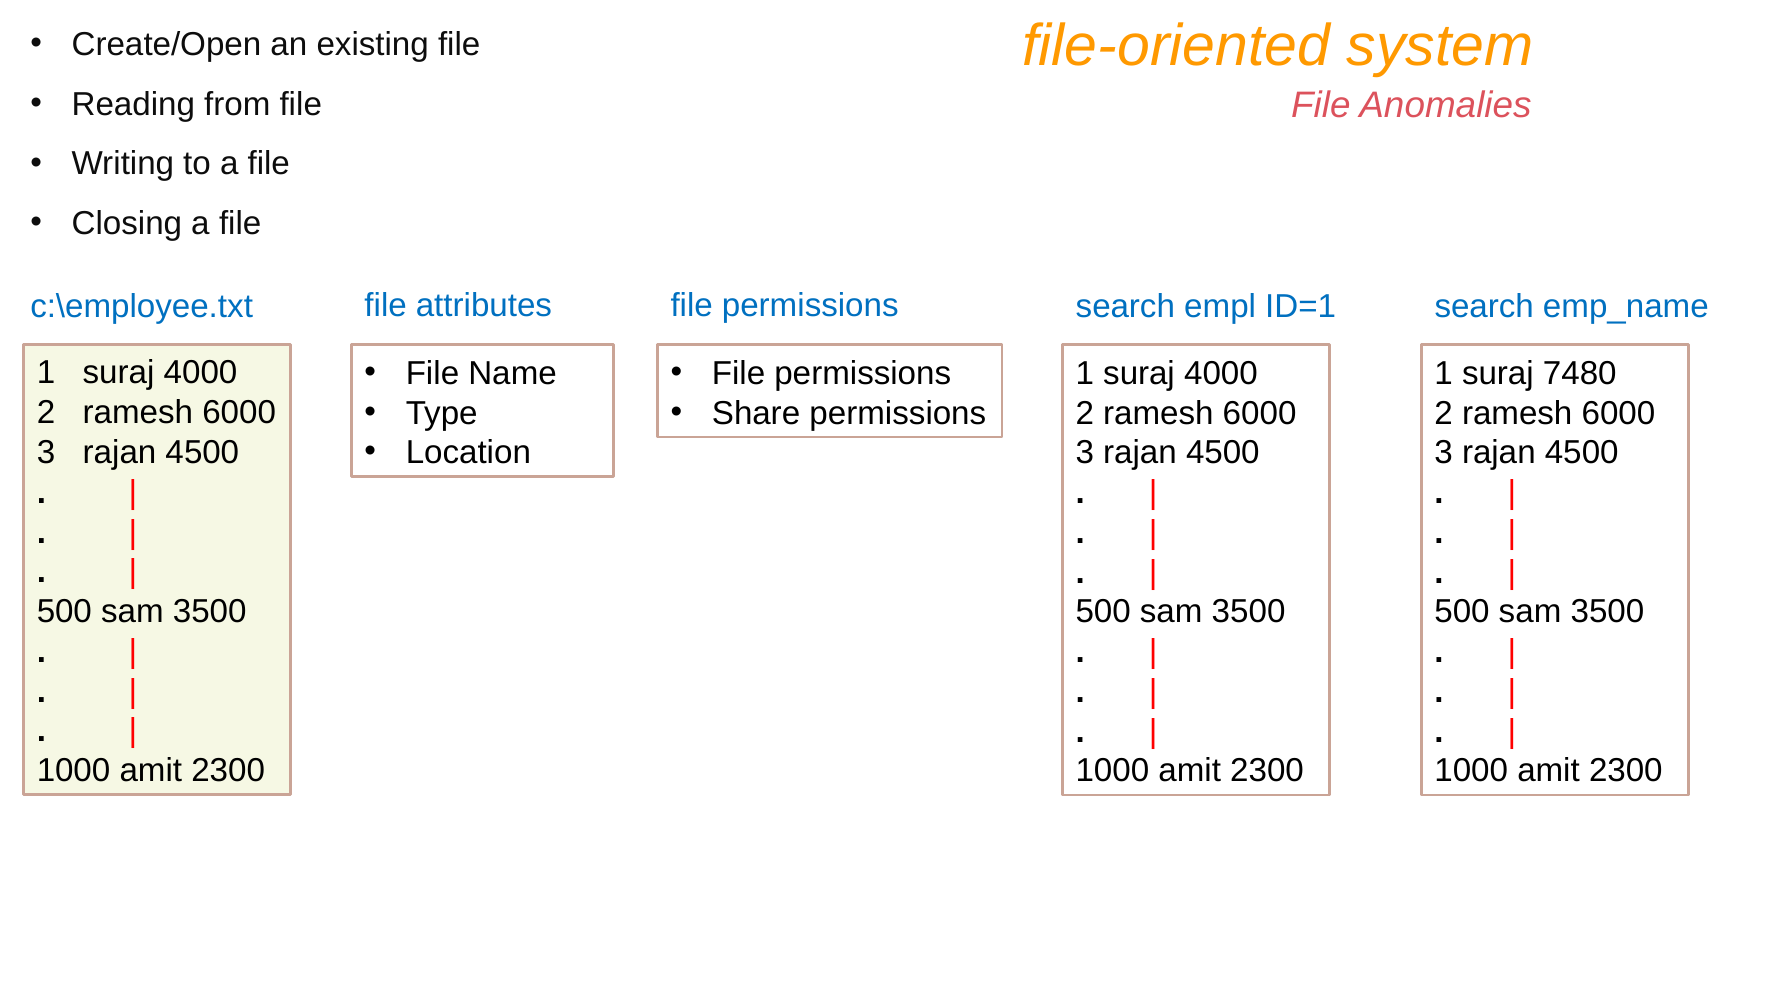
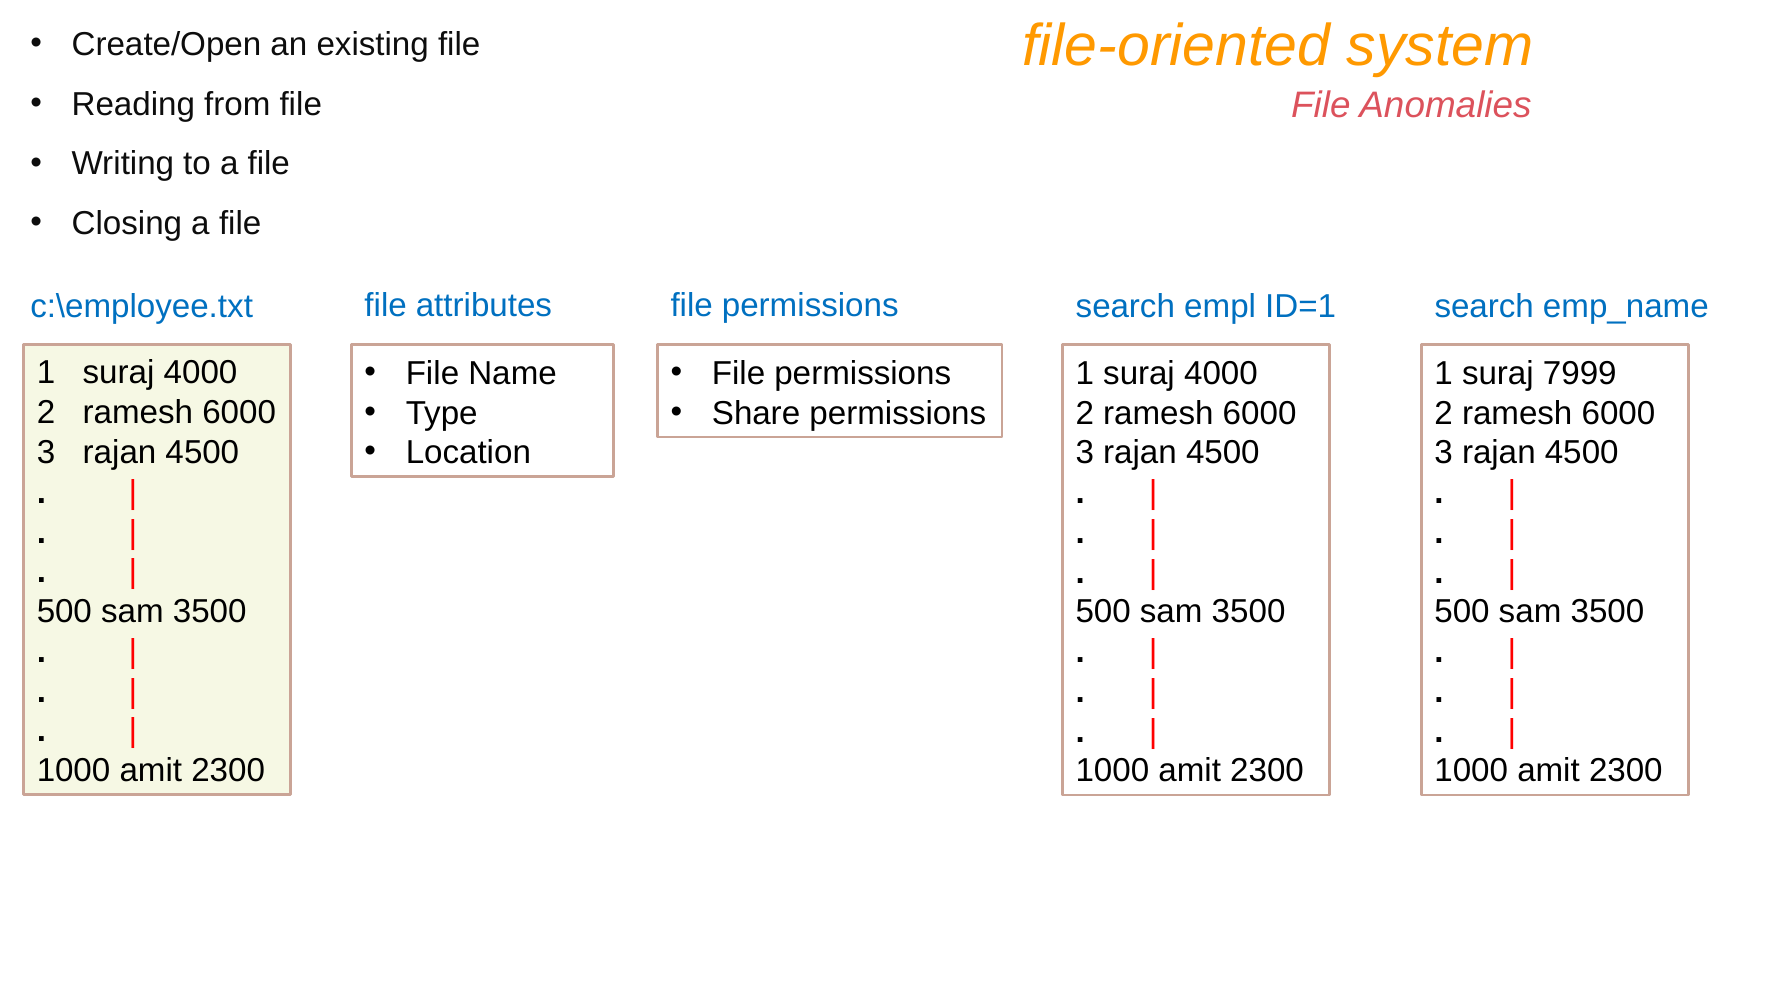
7480: 7480 -> 7999
